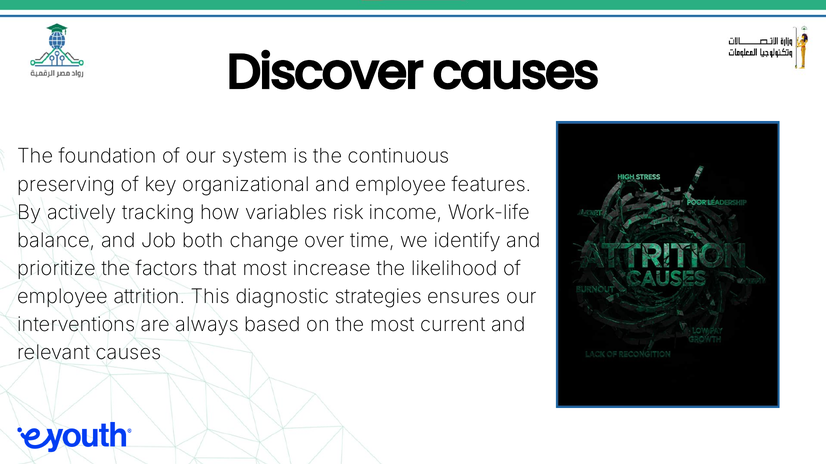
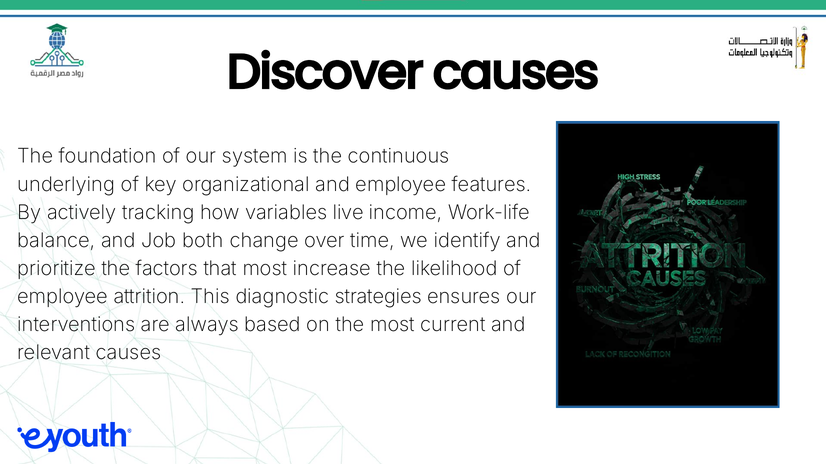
preserving: preserving -> underlying
risk: risk -> live
